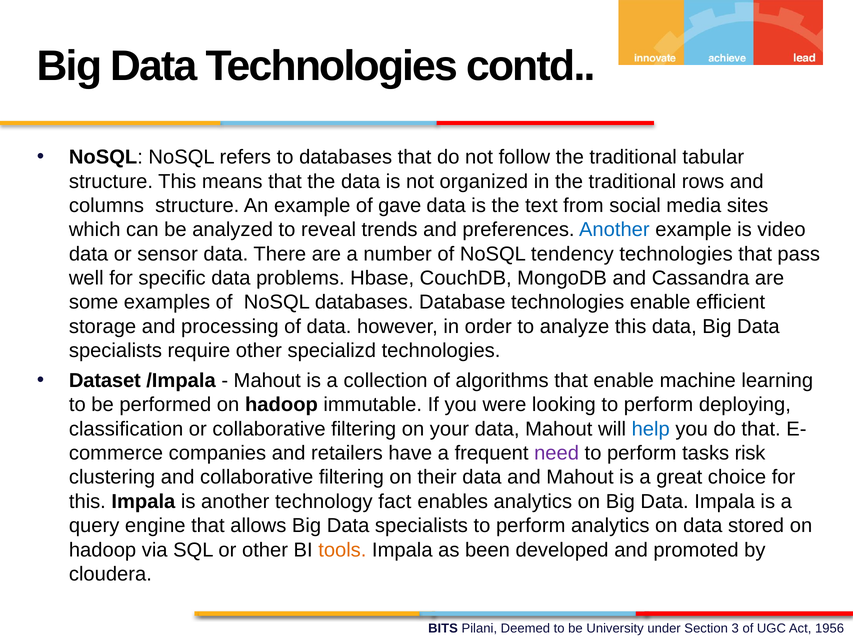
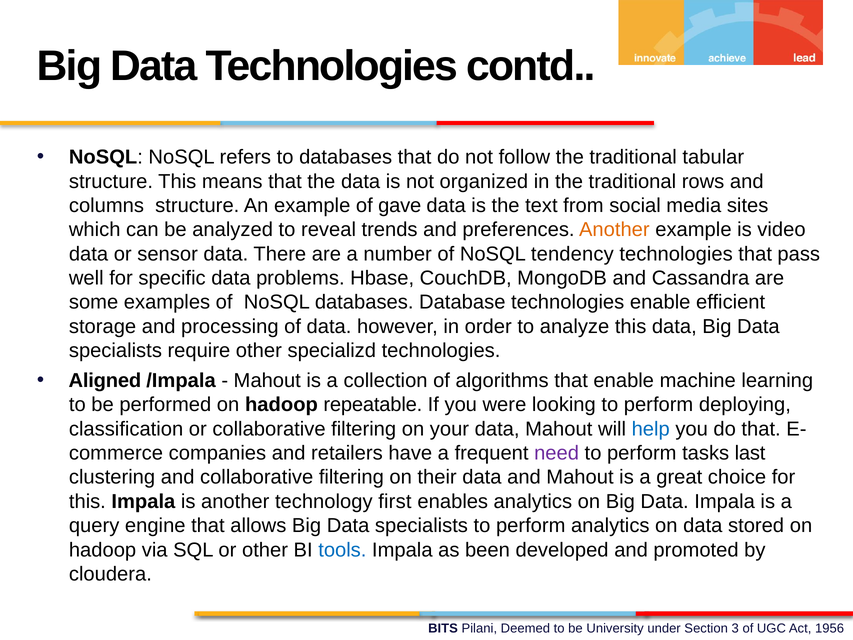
Another at (614, 230) colour: blue -> orange
Dataset: Dataset -> Aligned
immutable: immutable -> repeatable
risk: risk -> last
fact: fact -> first
tools colour: orange -> blue
